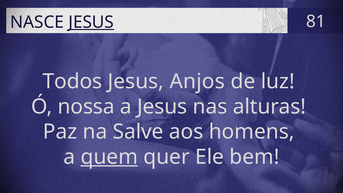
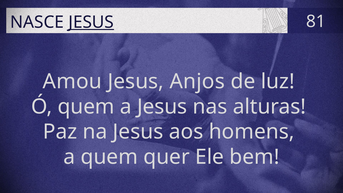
Todos: Todos -> Amou
Ó nossa: nossa -> quem
na Salve: Salve -> Jesus
quem at (109, 157) underline: present -> none
